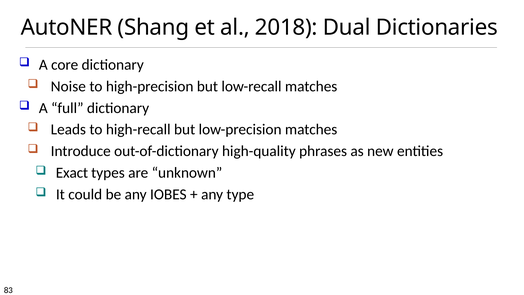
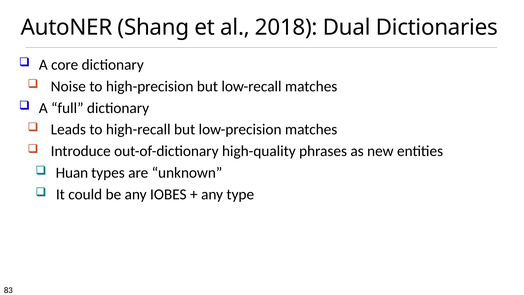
Exact: Exact -> Huan
